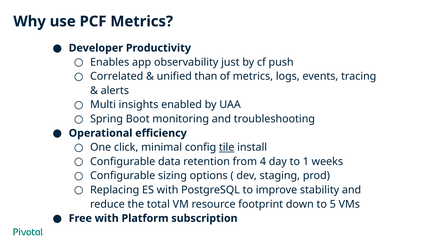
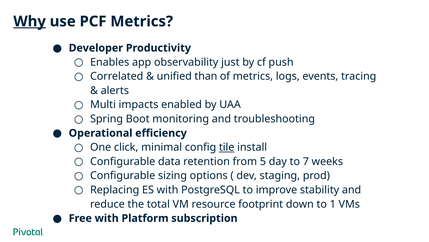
Why underline: none -> present
insights: insights -> impacts
4: 4 -> 5
1: 1 -> 7
5: 5 -> 1
